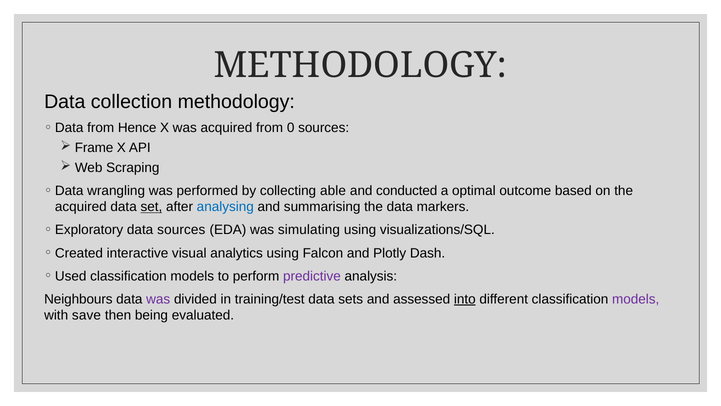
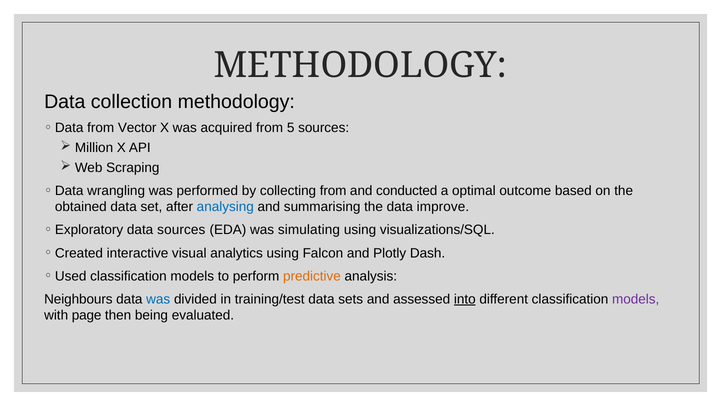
Hence: Hence -> Vector
0: 0 -> 5
Frame: Frame -> Million
collecting able: able -> from
acquired at (81, 207): acquired -> obtained
set underline: present -> none
markers: markers -> improve
predictive colour: purple -> orange
was at (158, 299) colour: purple -> blue
save: save -> page
